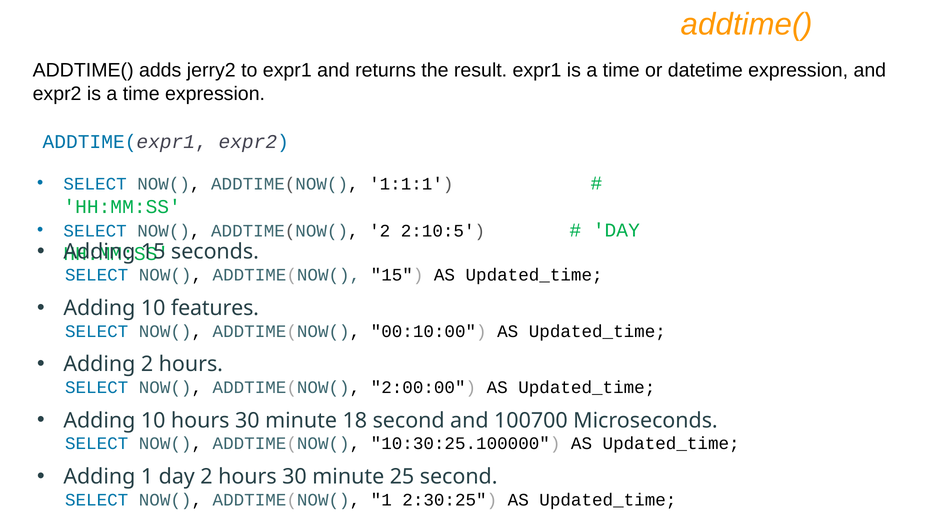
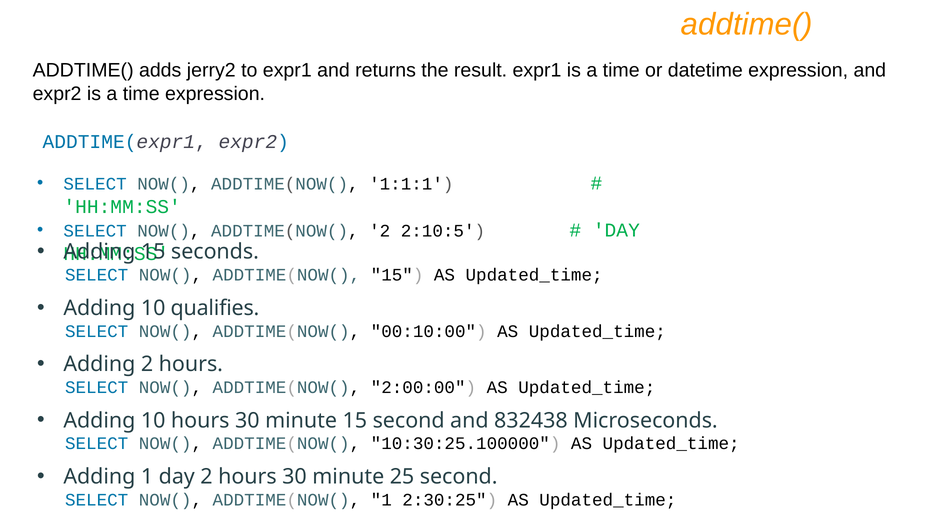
features: features -> qualifies
minute 18: 18 -> 15
100700: 100700 -> 832438
